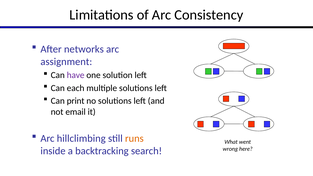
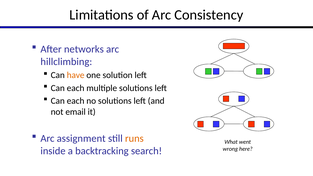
assignment: assignment -> hillclimbing
have colour: purple -> orange
print at (76, 101): print -> each
hillclimbing: hillclimbing -> assignment
